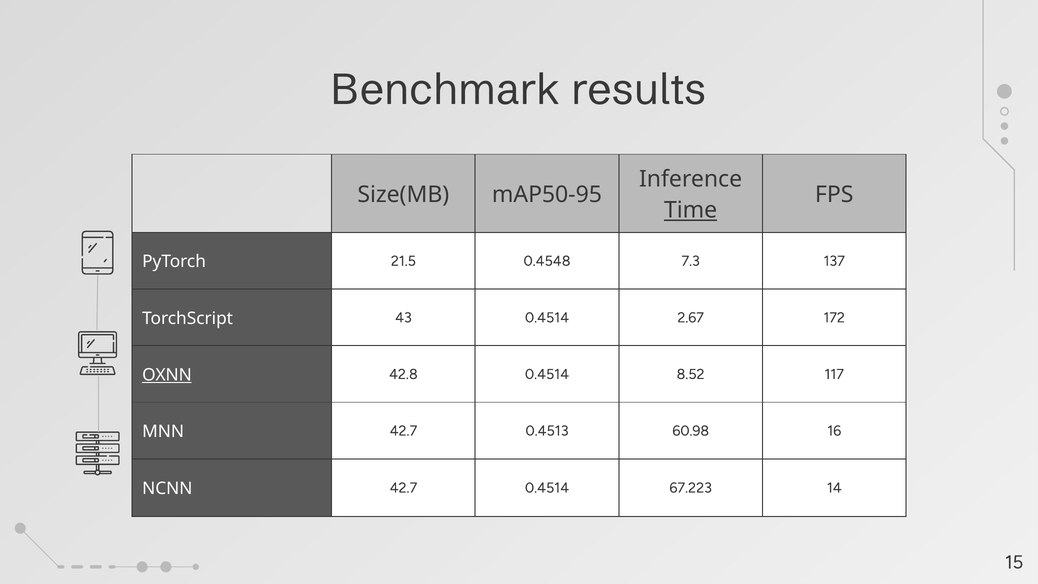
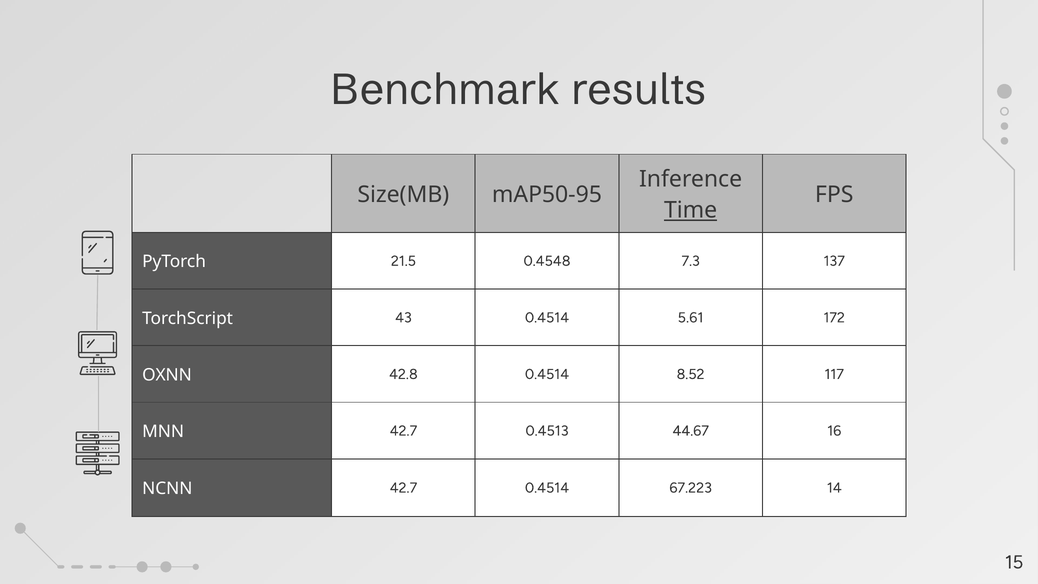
2.67: 2.67 -> 5.61
OXNN underline: present -> none
60.98: 60.98 -> 44.67
